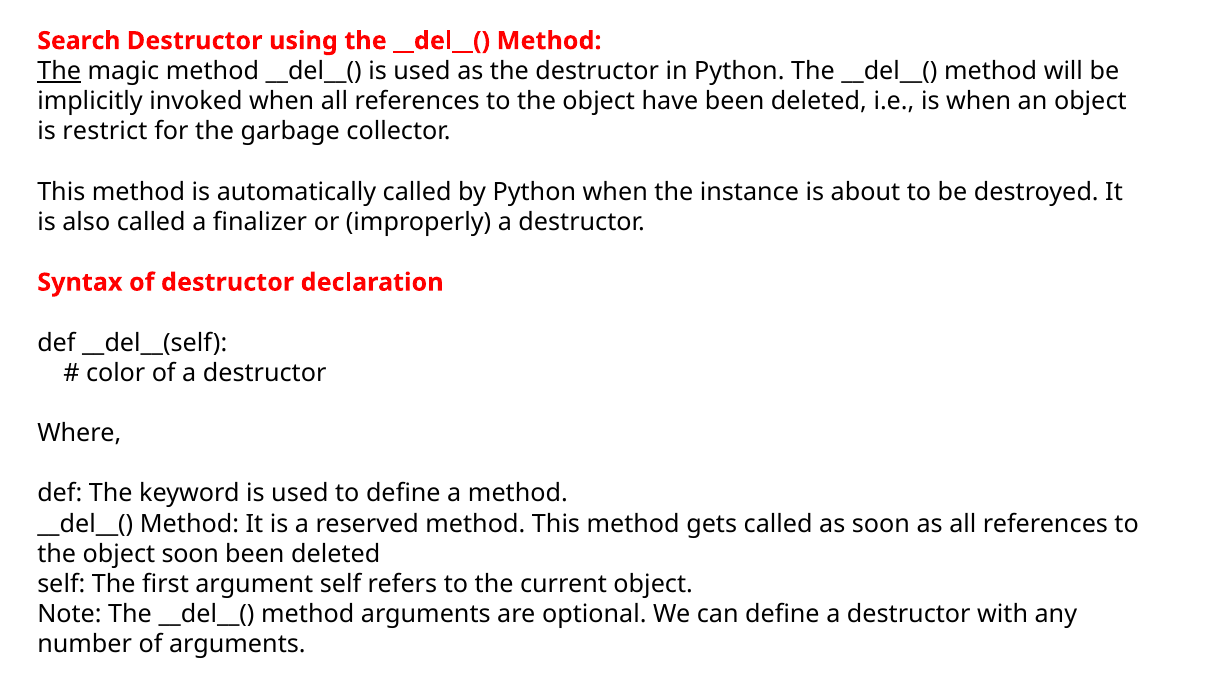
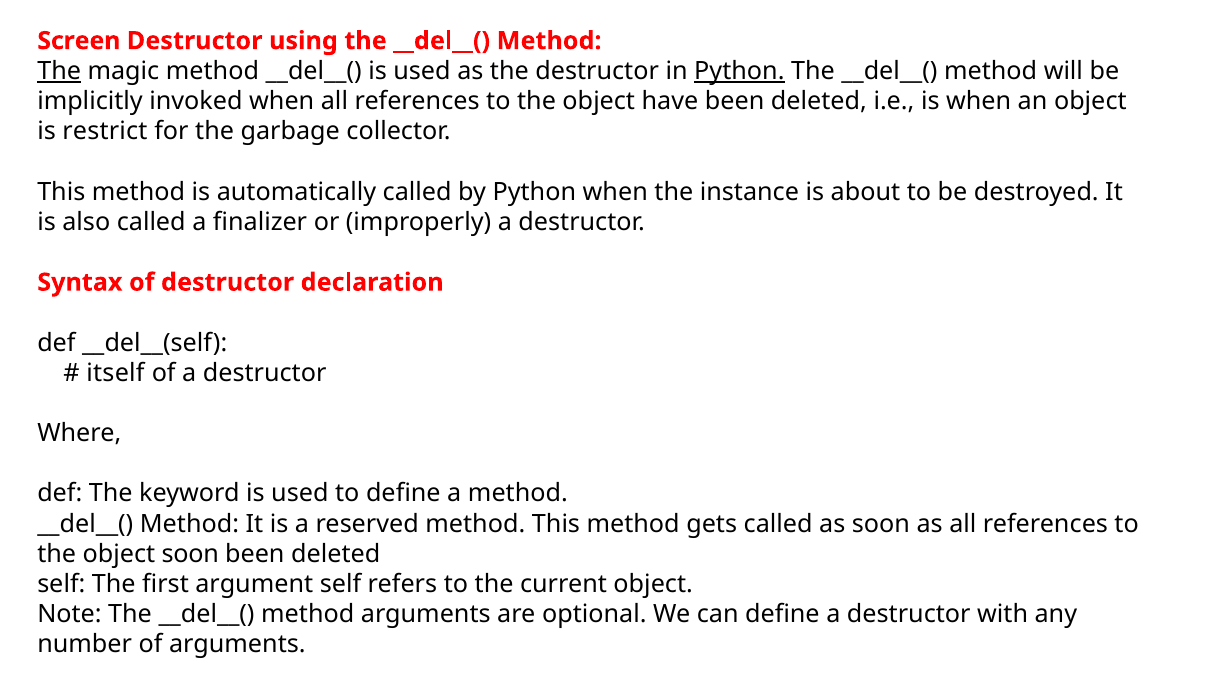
Search: Search -> Screen
Python at (739, 71) underline: none -> present
color: color -> itself
